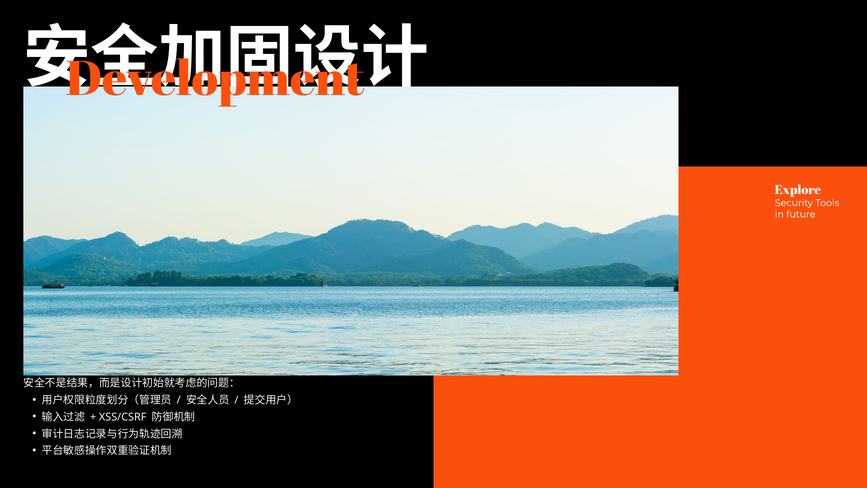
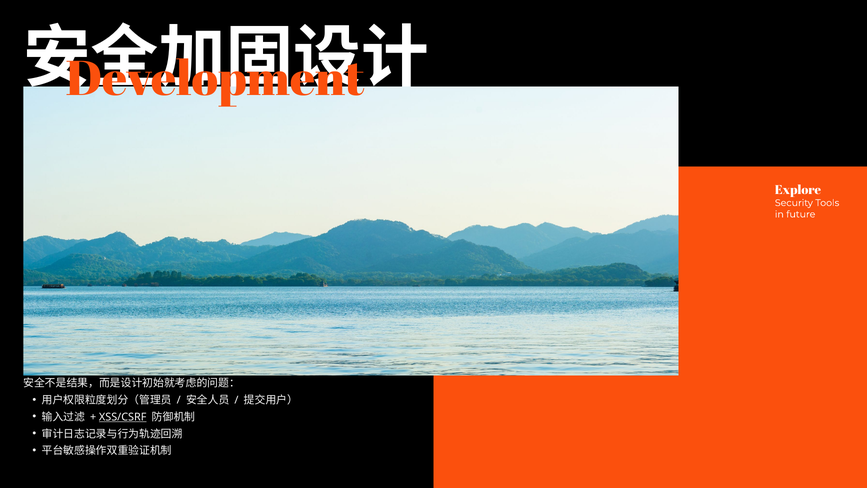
XSS/CSRF underline: none -> present
